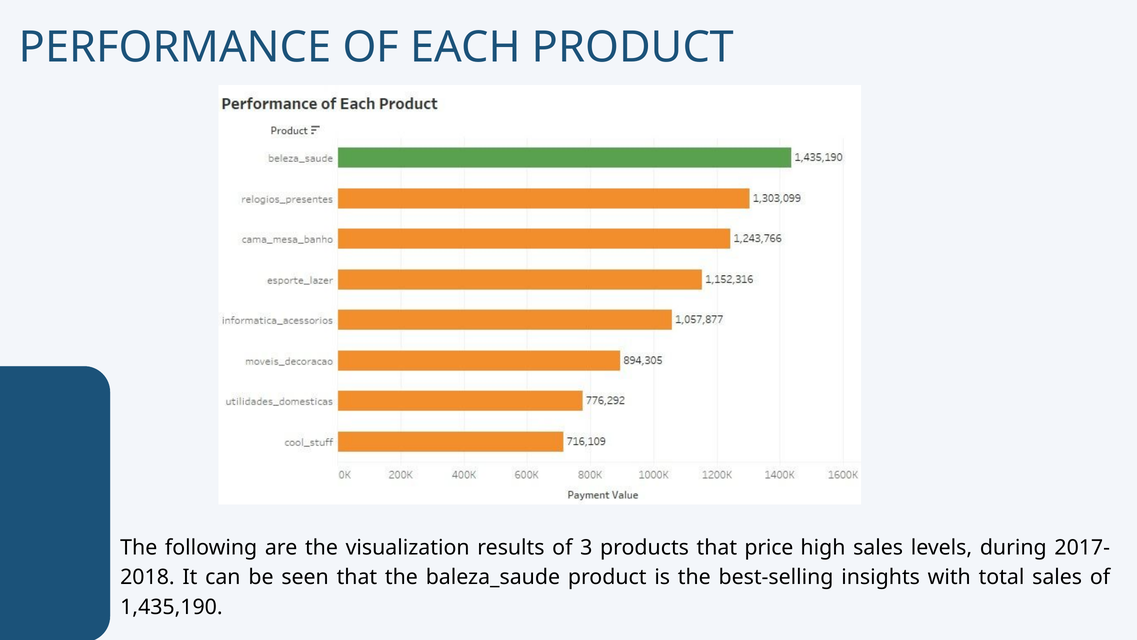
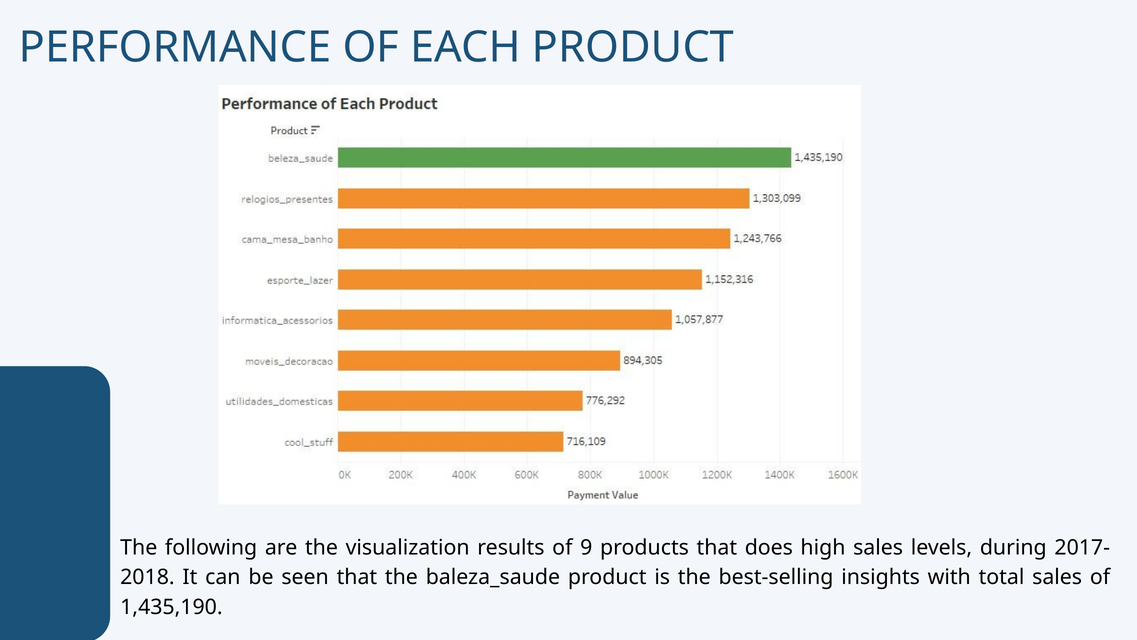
3: 3 -> 9
price: price -> does
